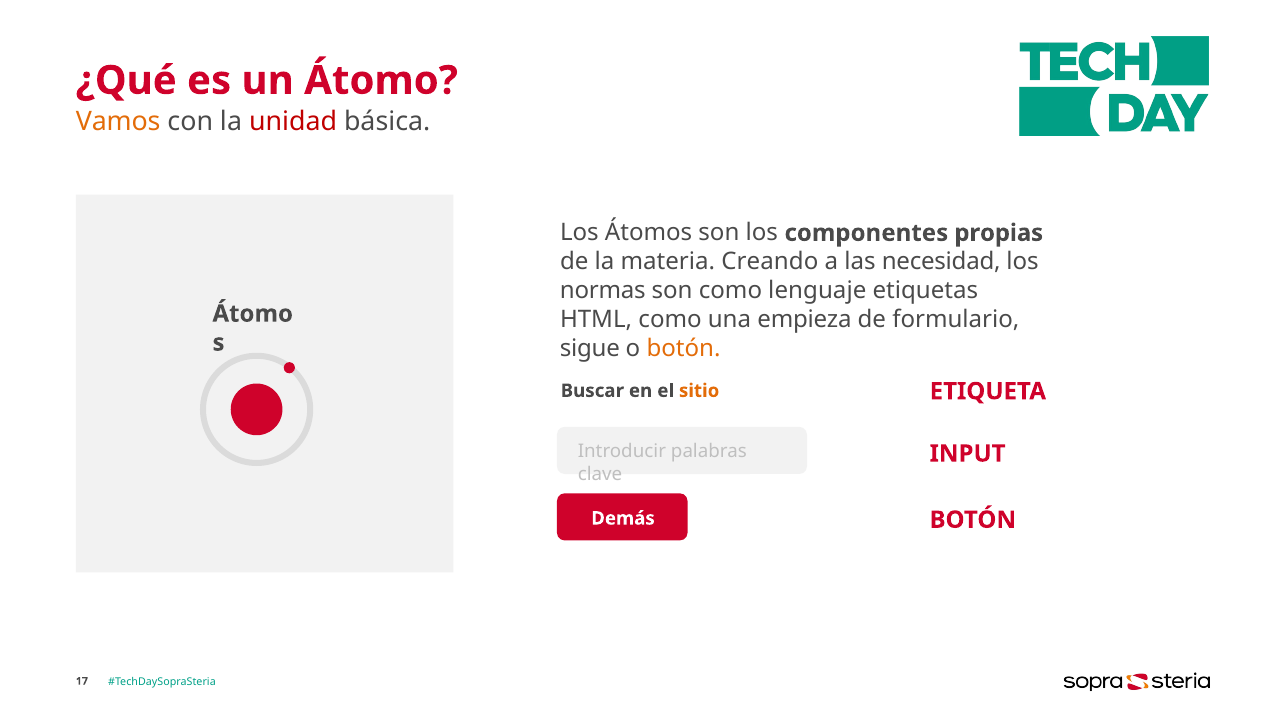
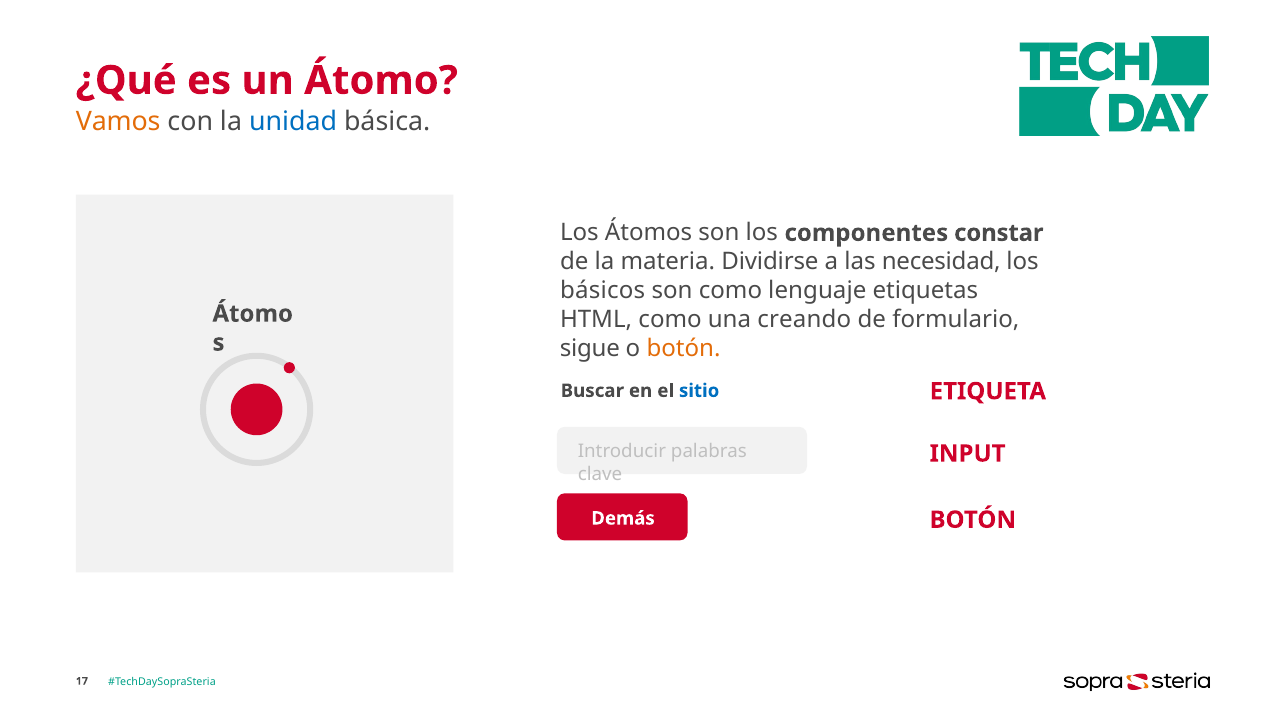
unidad colour: red -> blue
propias: propias -> constar
Creando: Creando -> Dividirse
normas: normas -> básicos
empieza: empieza -> creando
sitio colour: orange -> blue
